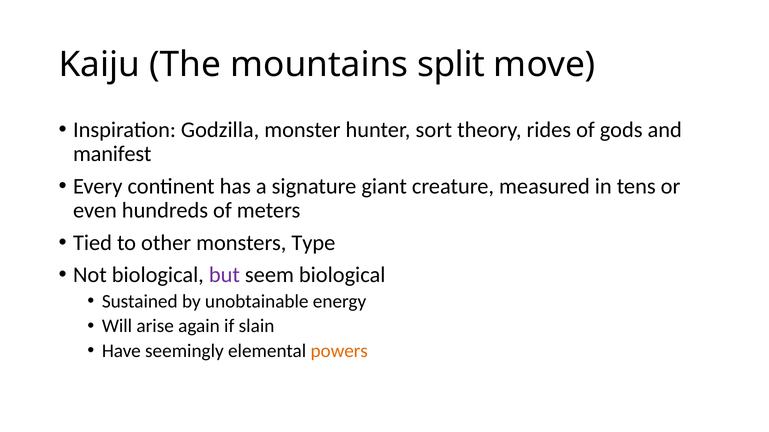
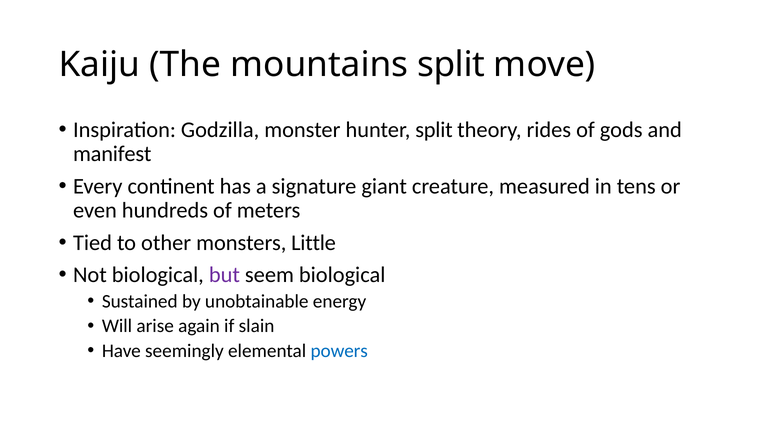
hunter sort: sort -> split
Type: Type -> Little
powers colour: orange -> blue
